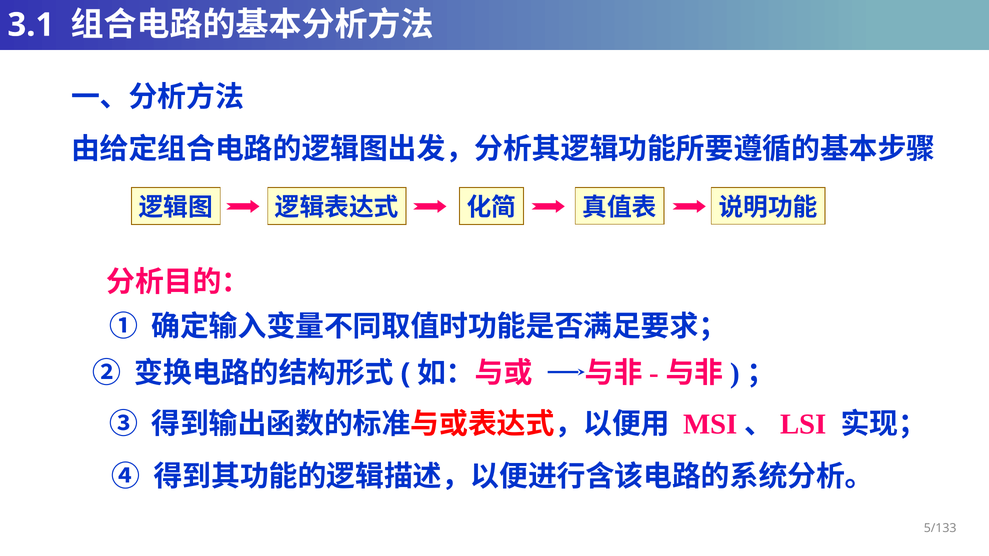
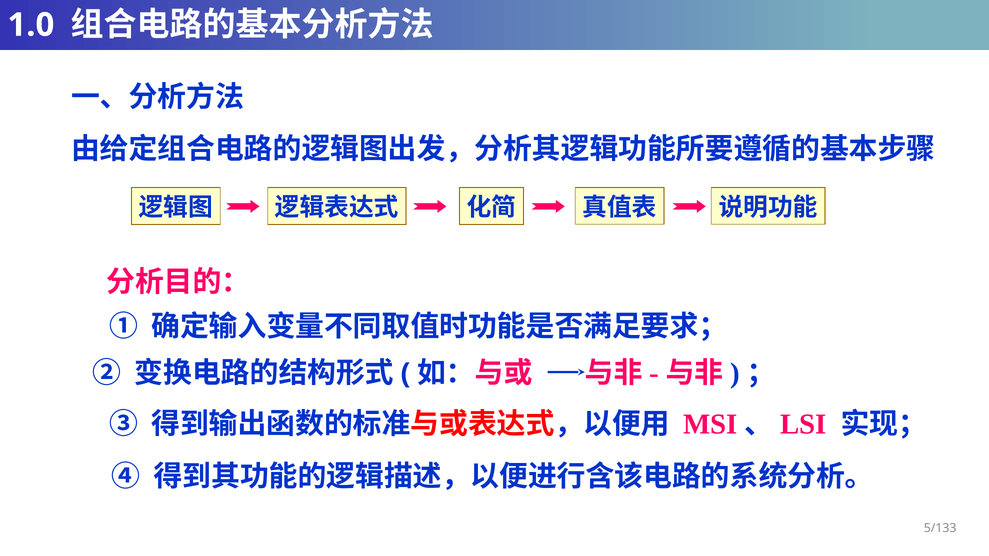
3.1: 3.1 -> 1.0
